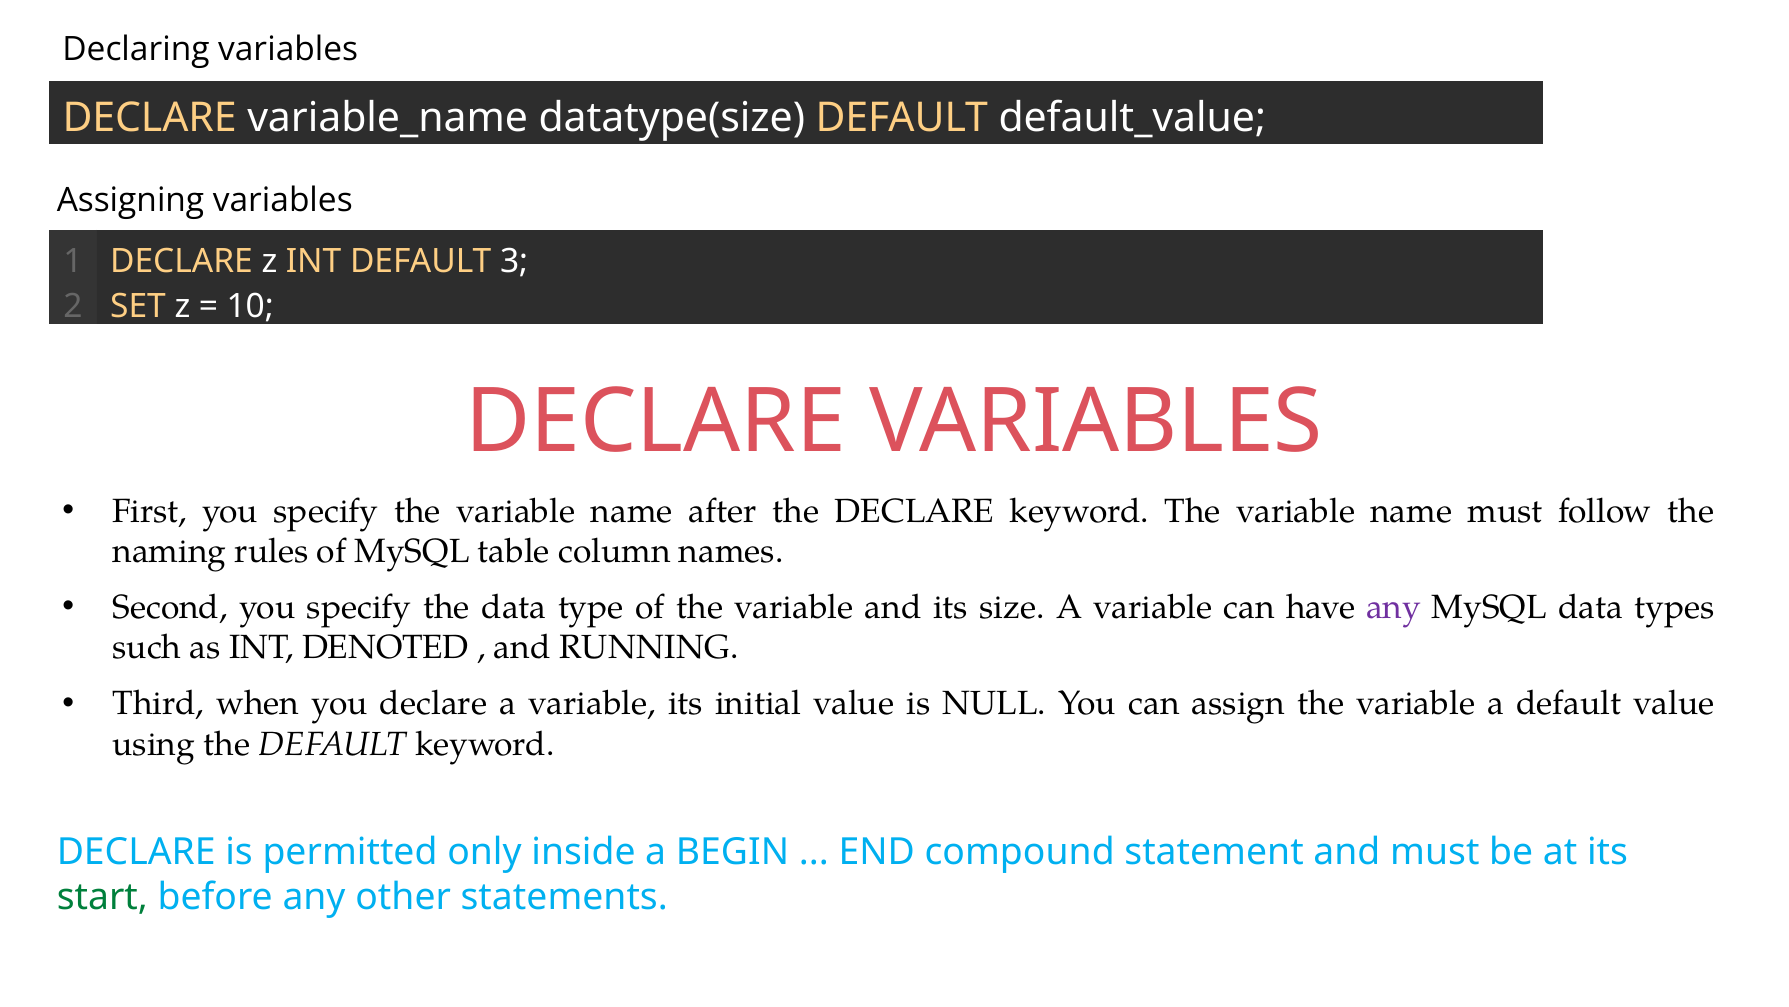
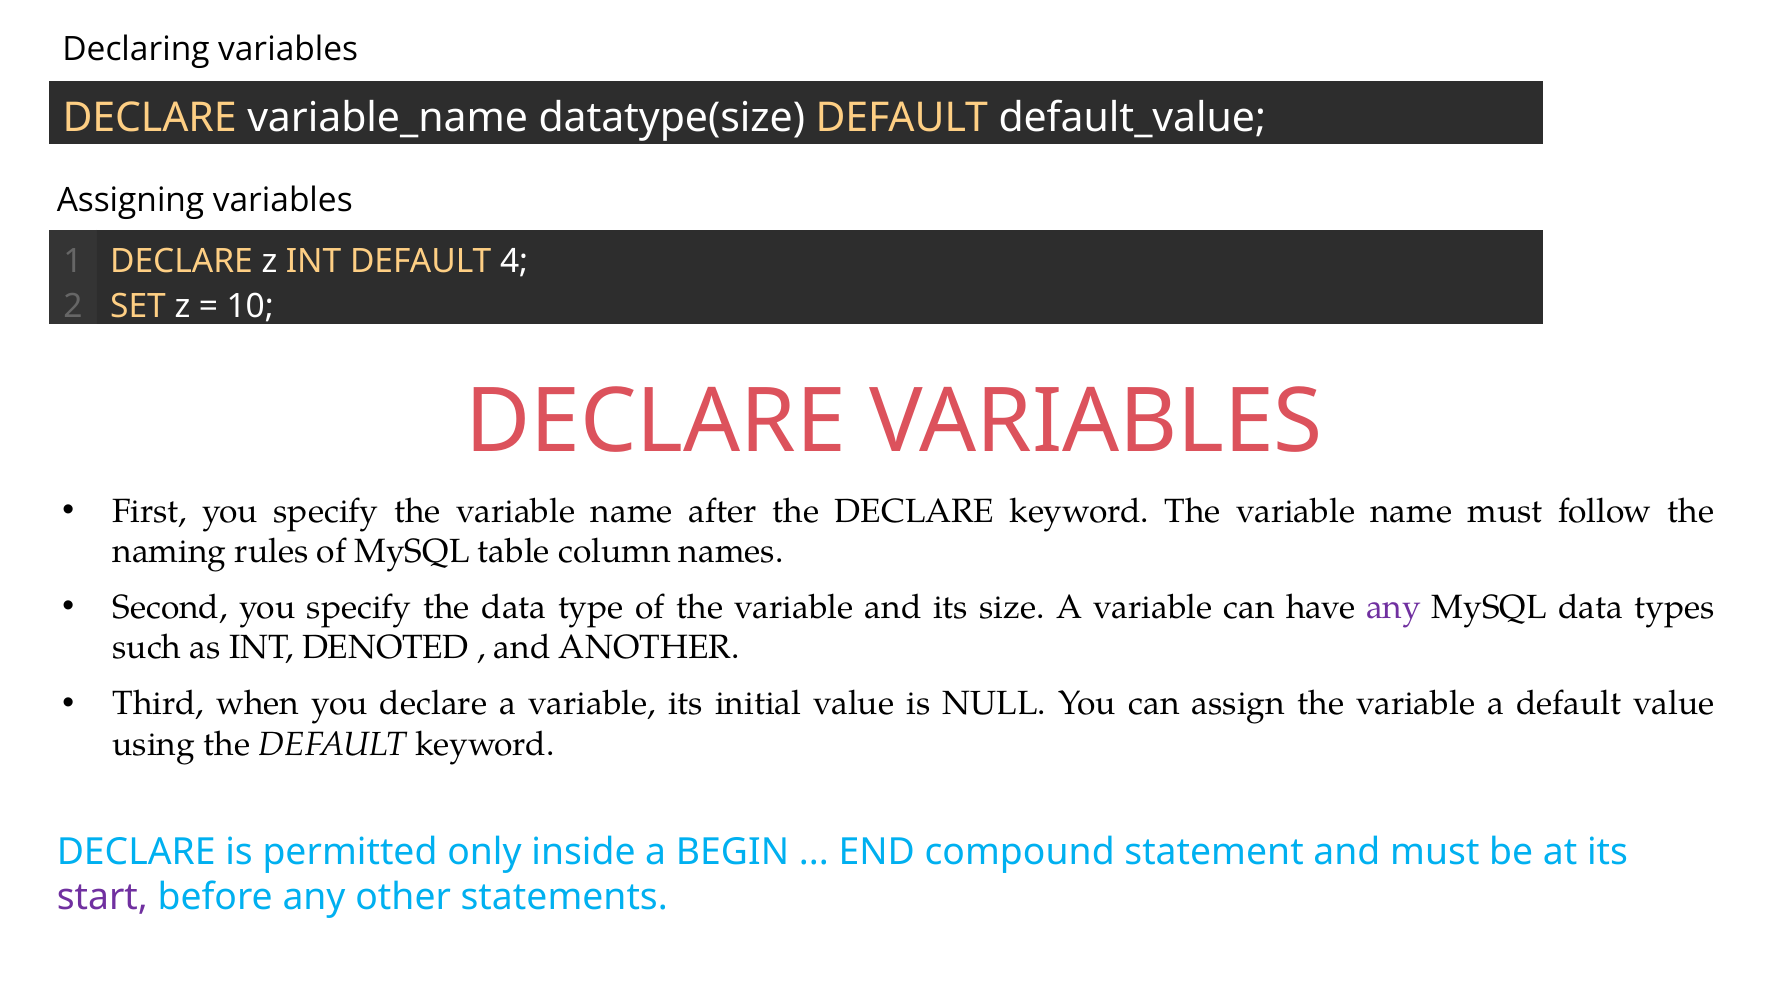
3: 3 -> 4
RUNNING: RUNNING -> ANOTHER
start colour: green -> purple
